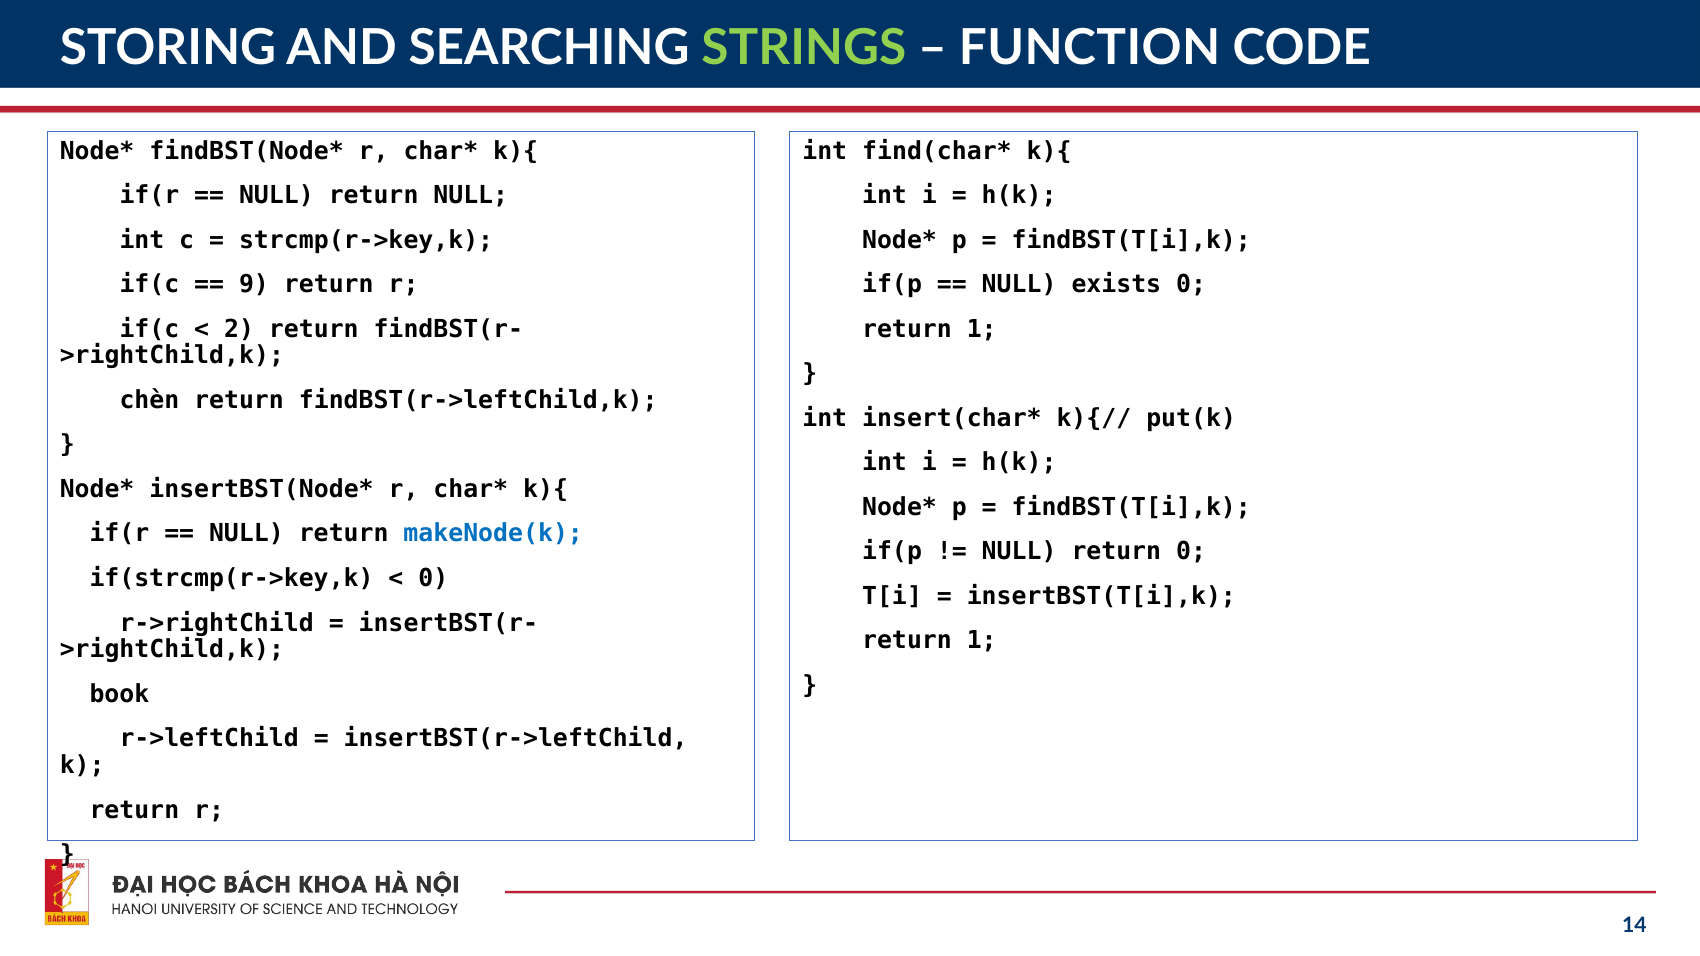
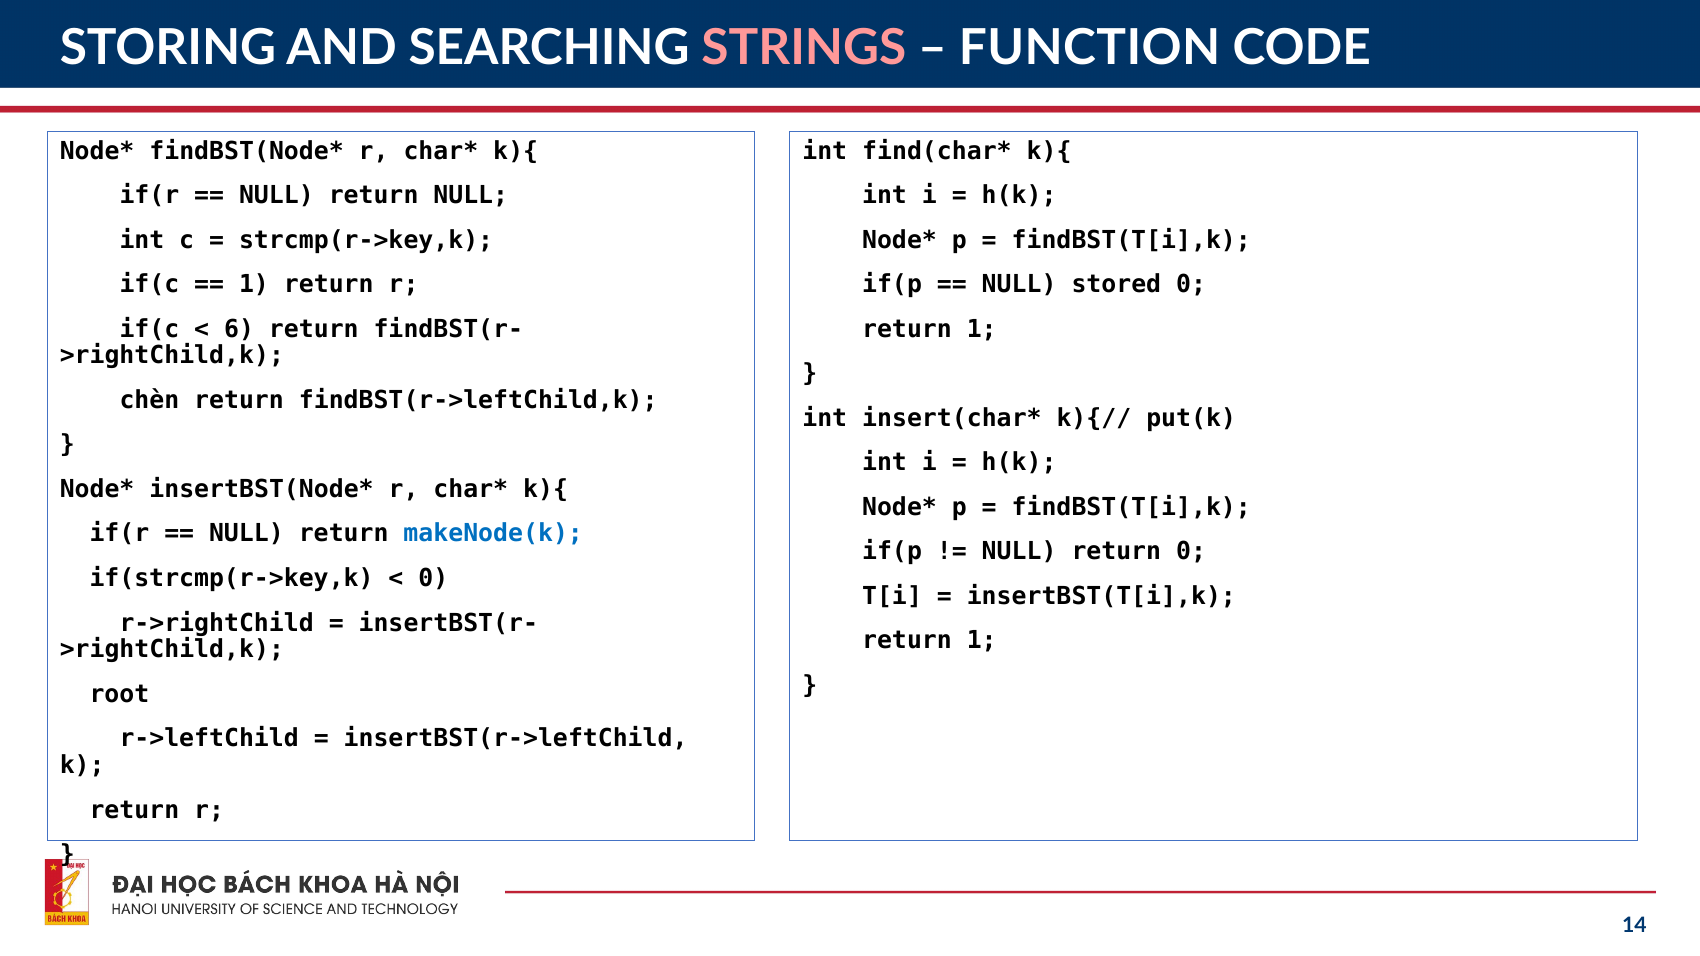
STRINGS colour: light green -> pink
9 at (254, 285): 9 -> 1
exists: exists -> stored
2: 2 -> 6
book: book -> root
